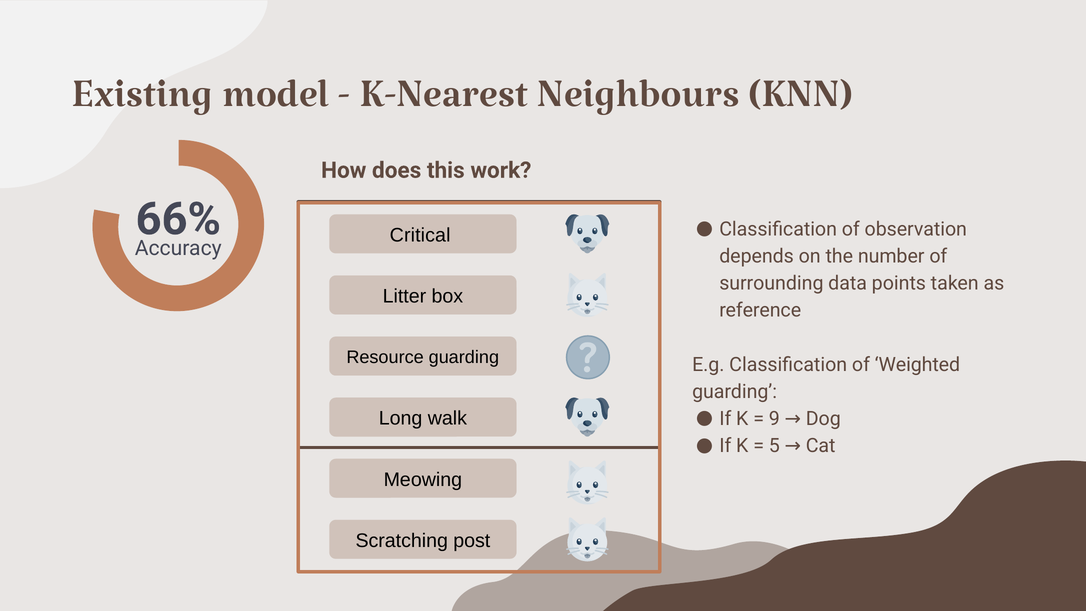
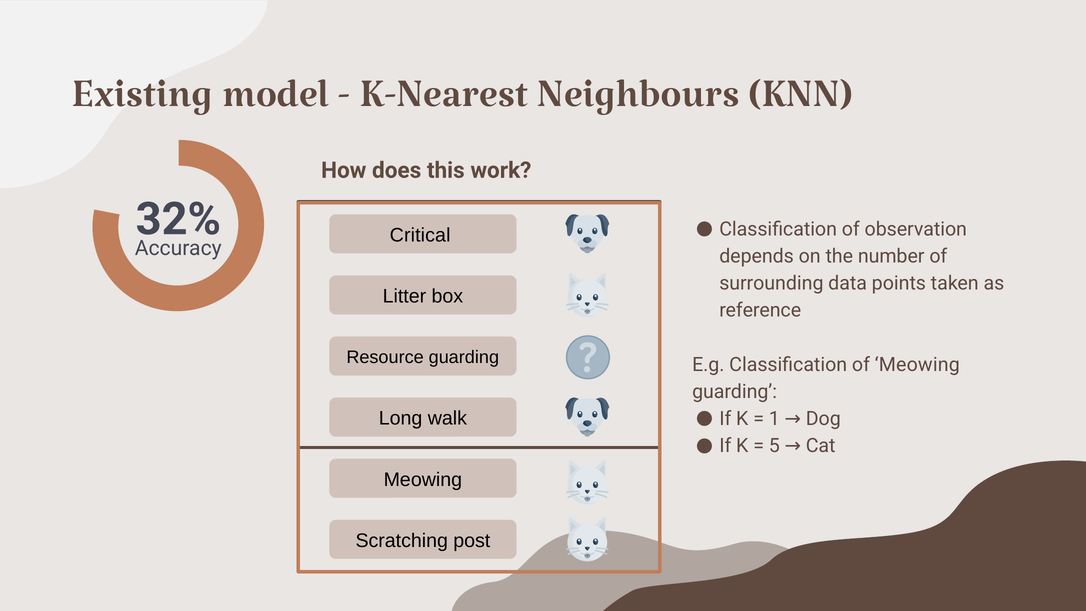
66%: 66% -> 32%
of Weighted: Weighted -> Meowing
9: 9 -> 1
